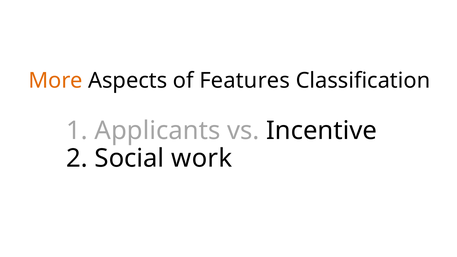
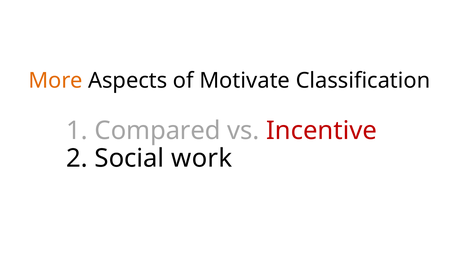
Features: Features -> Motivate
Applicants: Applicants -> Compared
Incentive colour: black -> red
